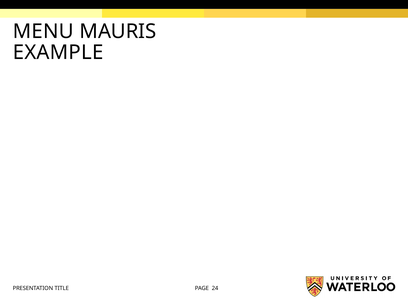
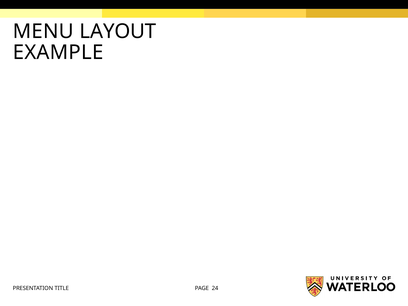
MAURIS: MAURIS -> LAYOUT
